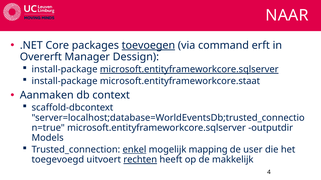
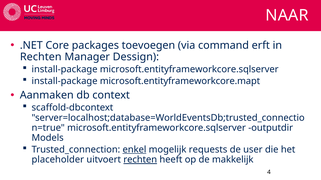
toevoegen underline: present -> none
Overerft at (41, 57): Overerft -> Rechten
microsoft.entityframeworkcore.sqlserver at (189, 70) underline: present -> none
microsoft.entityframeworkcore.staat: microsoft.entityframeworkcore.staat -> microsoft.entityframeworkcore.mapt
mapping: mapping -> requests
toegevoegd: toegevoegd -> placeholder
